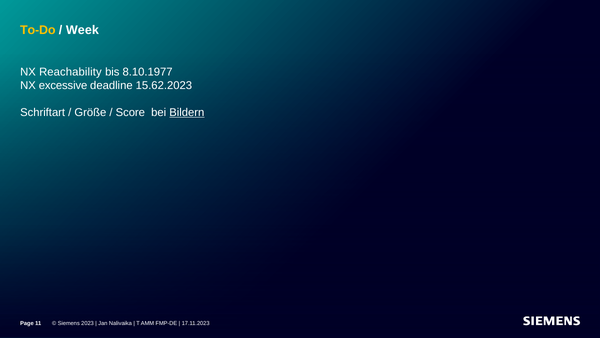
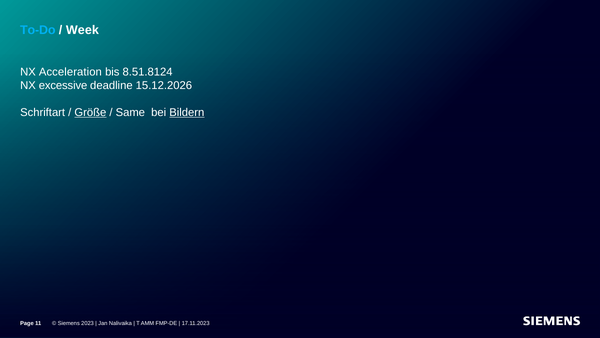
To-Do colour: yellow -> light blue
Reachability: Reachability -> Acceleration
8.10.1977: 8.10.1977 -> 8.51.8124
15.62.2023: 15.62.2023 -> 15.12.2026
Größe underline: none -> present
Score: Score -> Same
